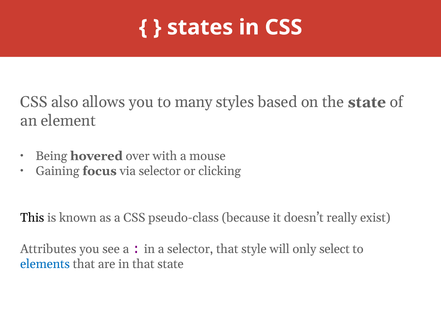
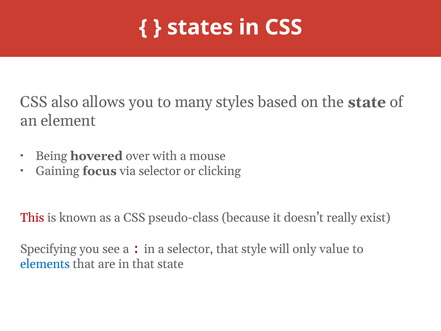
This colour: black -> red
Attributes: Attributes -> Specifying
select: select -> value
